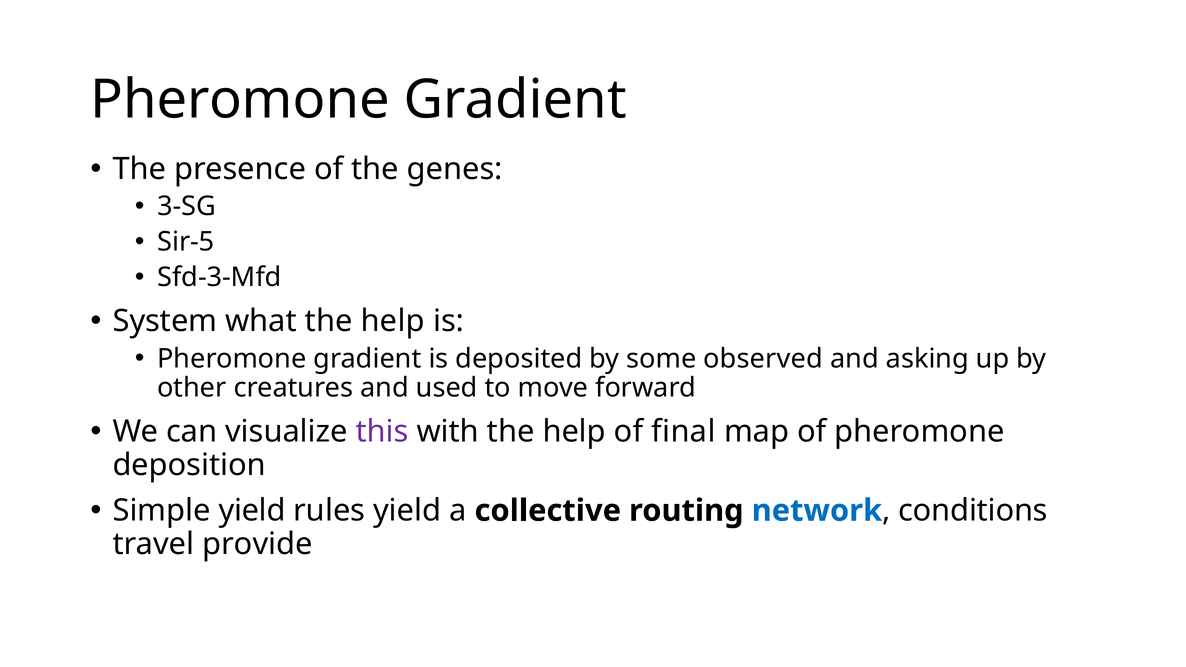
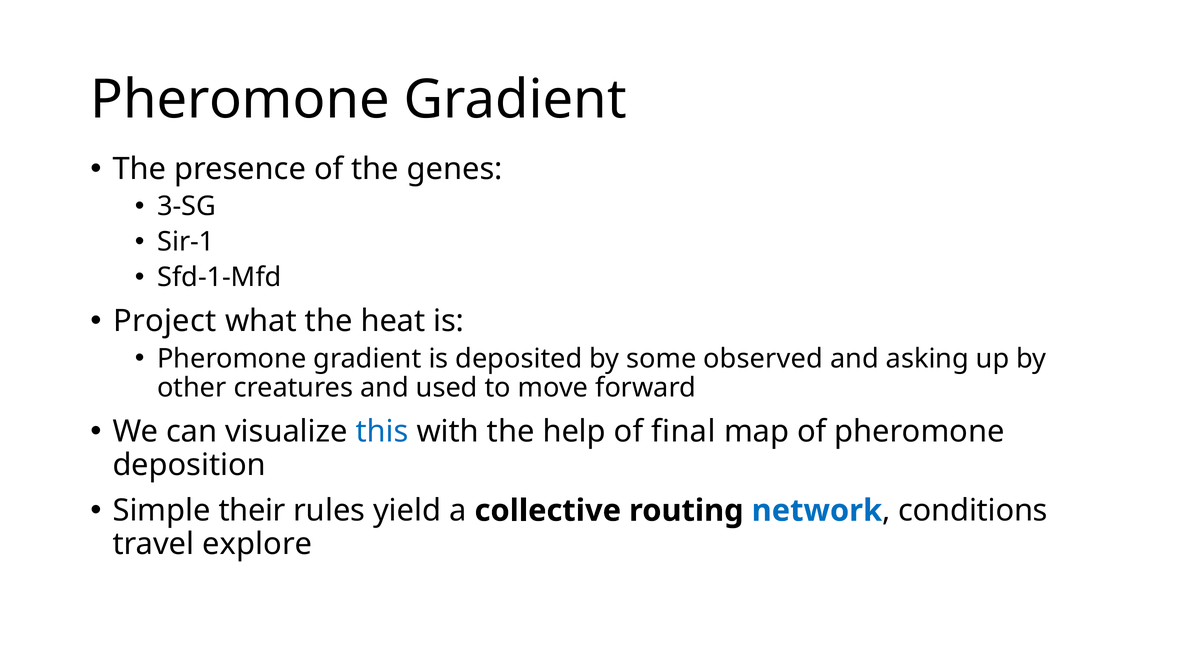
Sir-5: Sir-5 -> Sir-1
Sfd-3-Mfd: Sfd-3-Mfd -> Sfd-1-Mfd
System: System -> Project
what the help: help -> heat
this colour: purple -> blue
Simple yield: yield -> their
provide: provide -> explore
